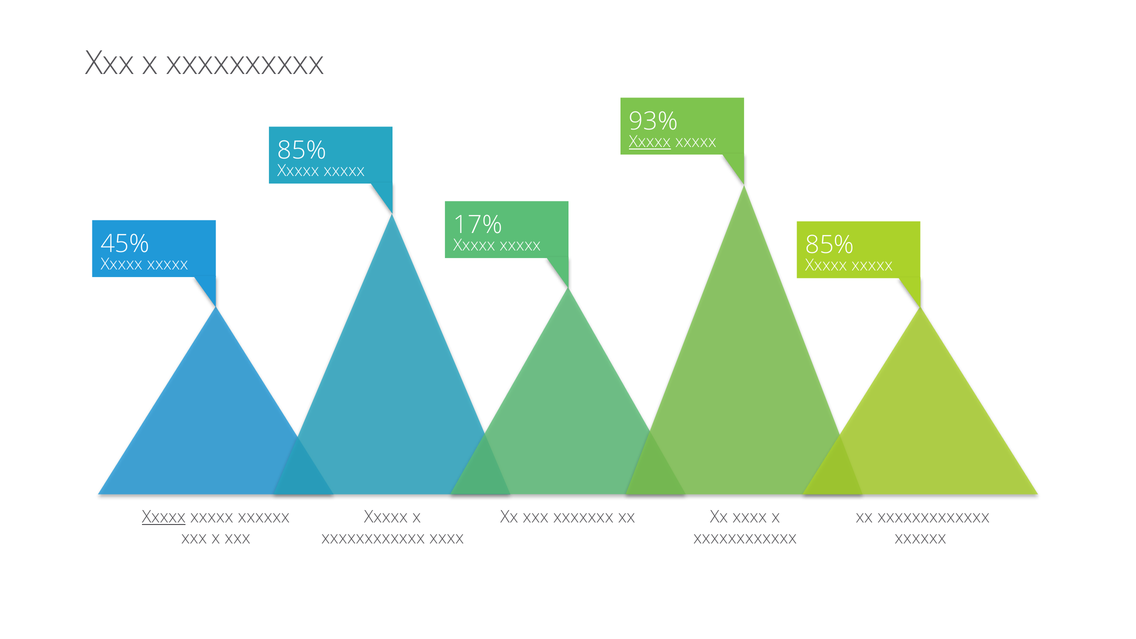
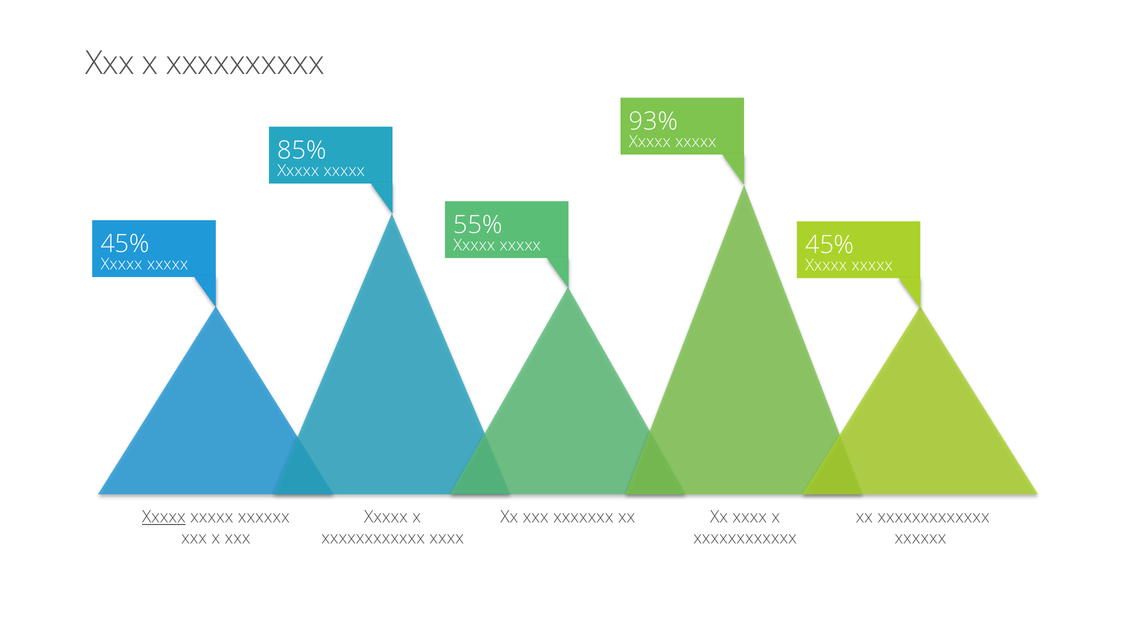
Xxxxx at (650, 142) underline: present -> none
17%: 17% -> 55%
85% at (830, 245): 85% -> 45%
